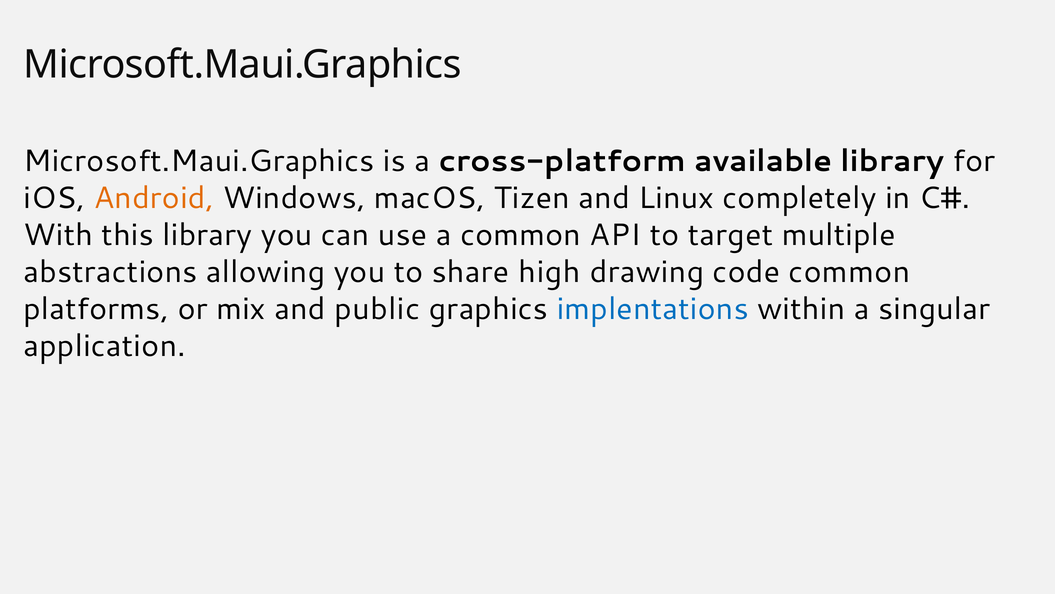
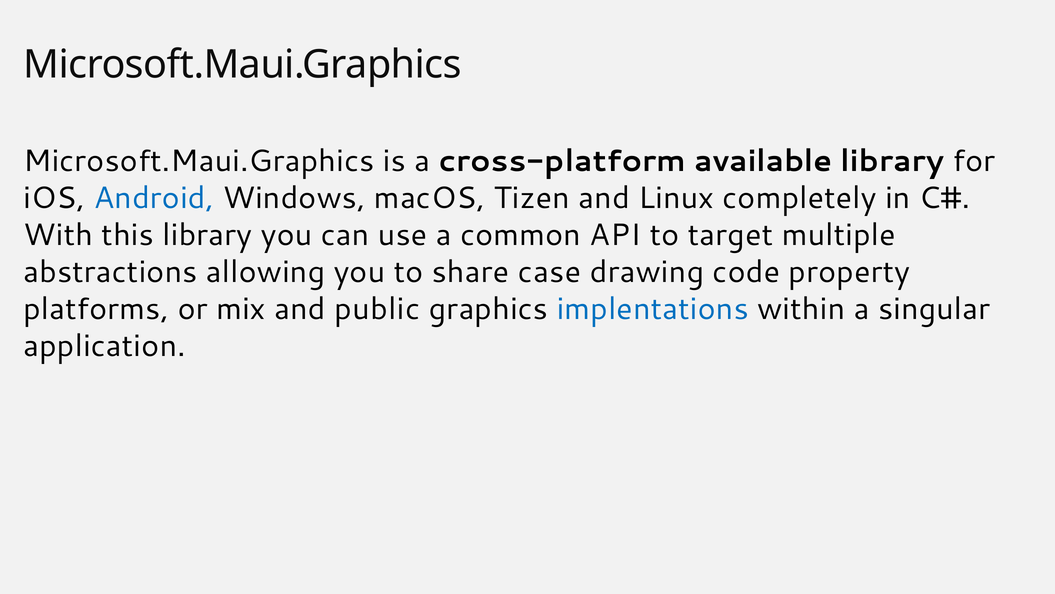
Android colour: orange -> blue
high: high -> case
code common: common -> property
